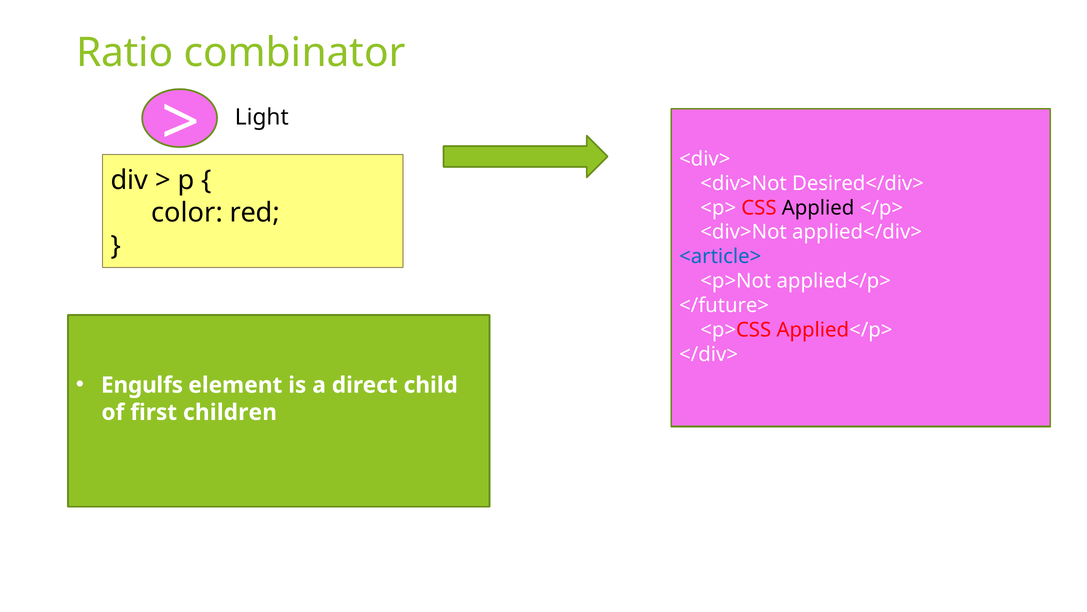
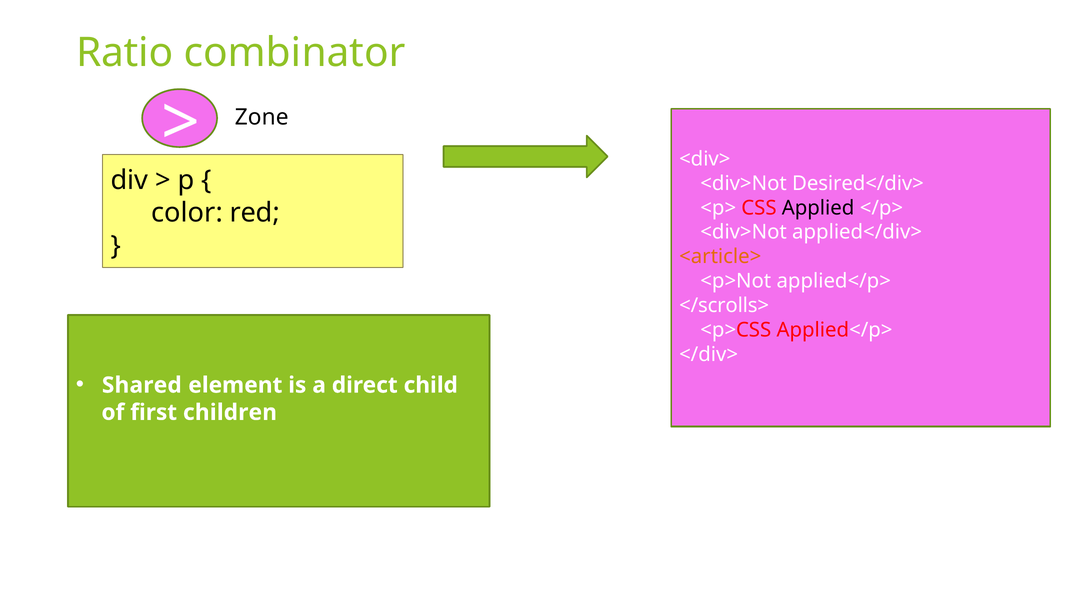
Light: Light -> Zone
<article> colour: blue -> orange
</future>: </future> -> </scrolls>
Engulfs: Engulfs -> Shared
